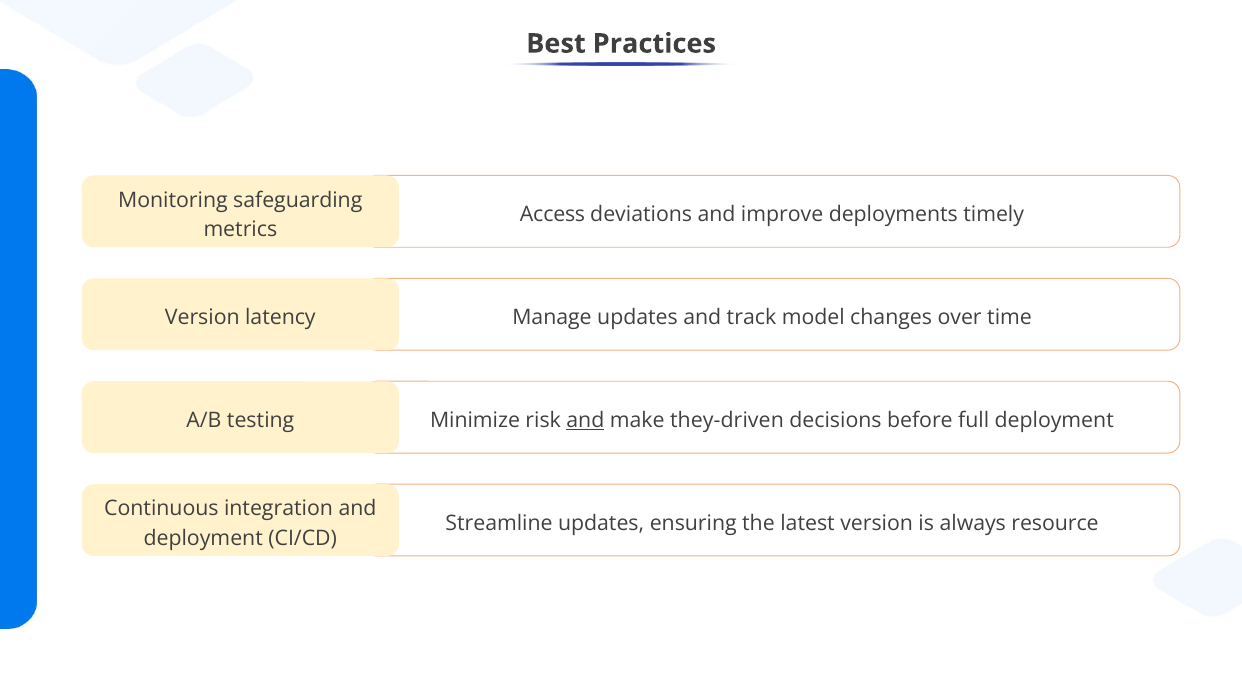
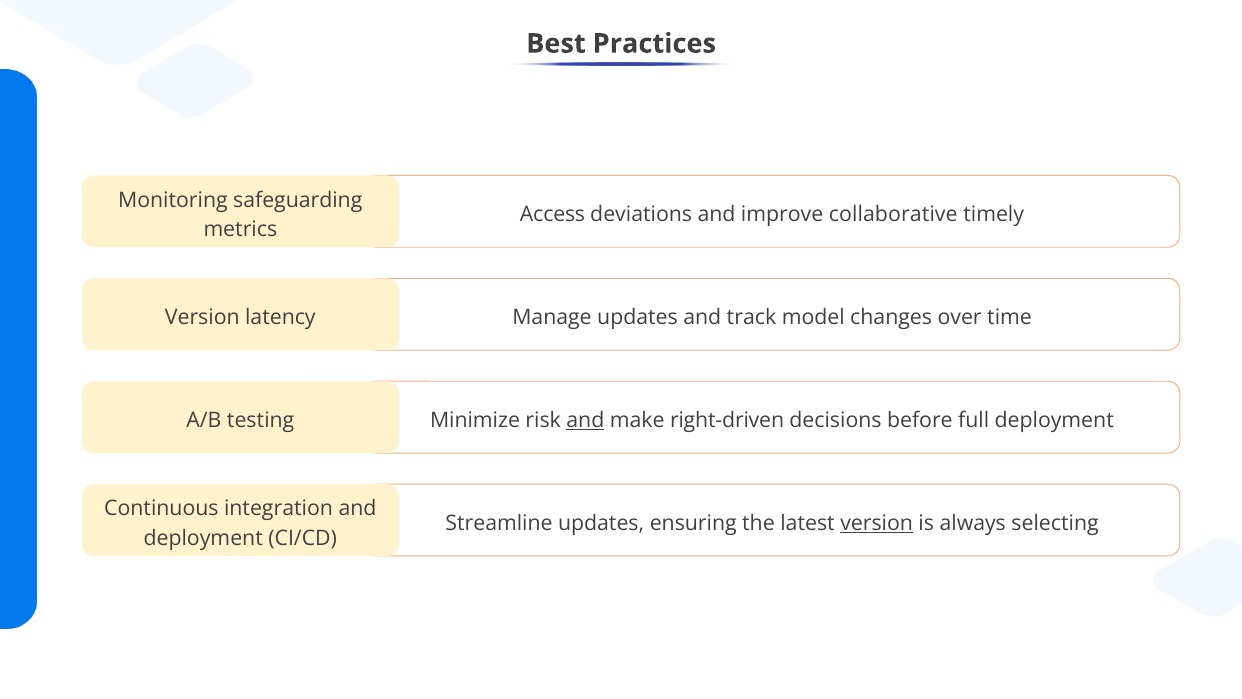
deployments: deployments -> collaborative
they-driven: they-driven -> right-driven
version at (877, 523) underline: none -> present
resource: resource -> selecting
